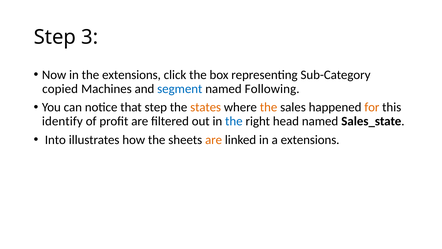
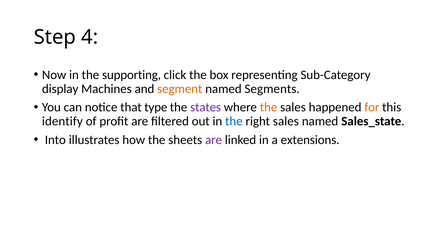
3: 3 -> 4
the extensions: extensions -> supporting
copied: copied -> display
segment colour: blue -> orange
Following: Following -> Segments
that step: step -> type
states colour: orange -> purple
right head: head -> sales
are at (214, 140) colour: orange -> purple
